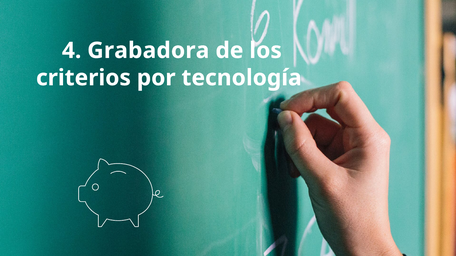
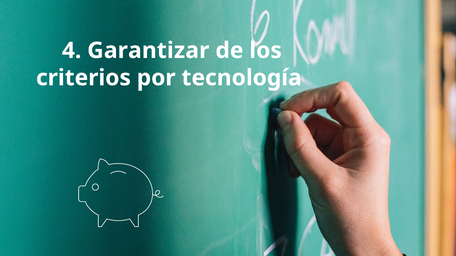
Grabadora: Grabadora -> Garantizar
